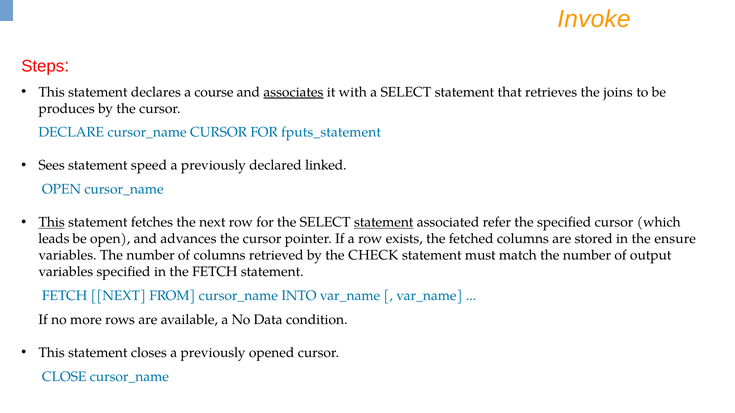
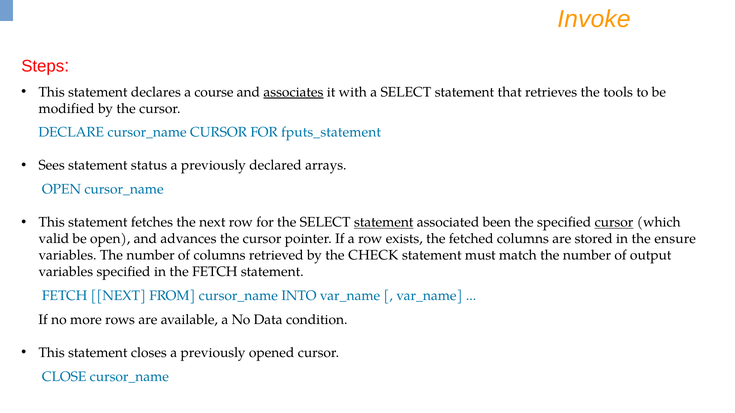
joins: joins -> tools
produces: produces -> modified
speed: speed -> status
linked: linked -> arrays
This at (52, 223) underline: present -> none
refer: refer -> been
cursor at (614, 223) underline: none -> present
leads: leads -> valid
